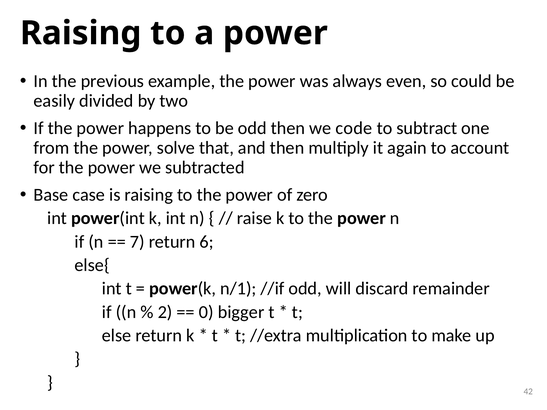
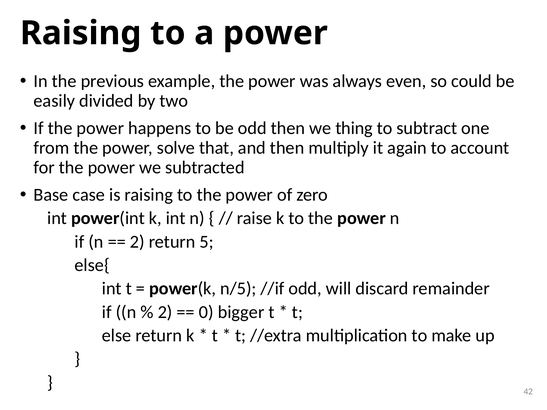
code: code -> thing
7 at (137, 242): 7 -> 2
6: 6 -> 5
n/1: n/1 -> n/5
